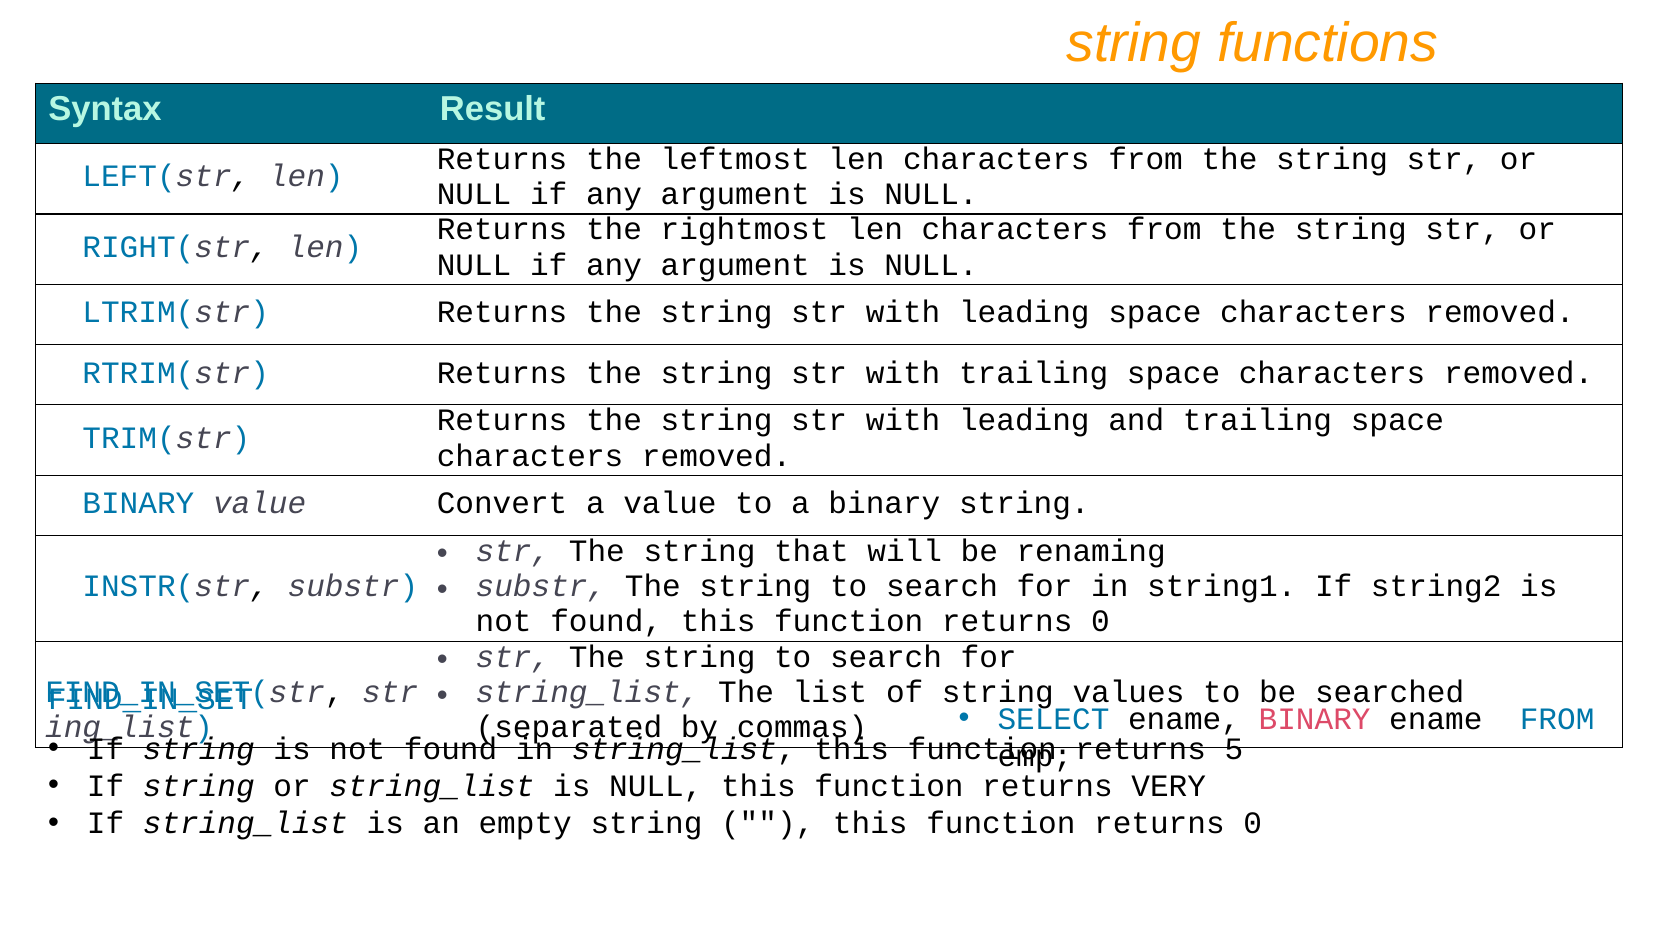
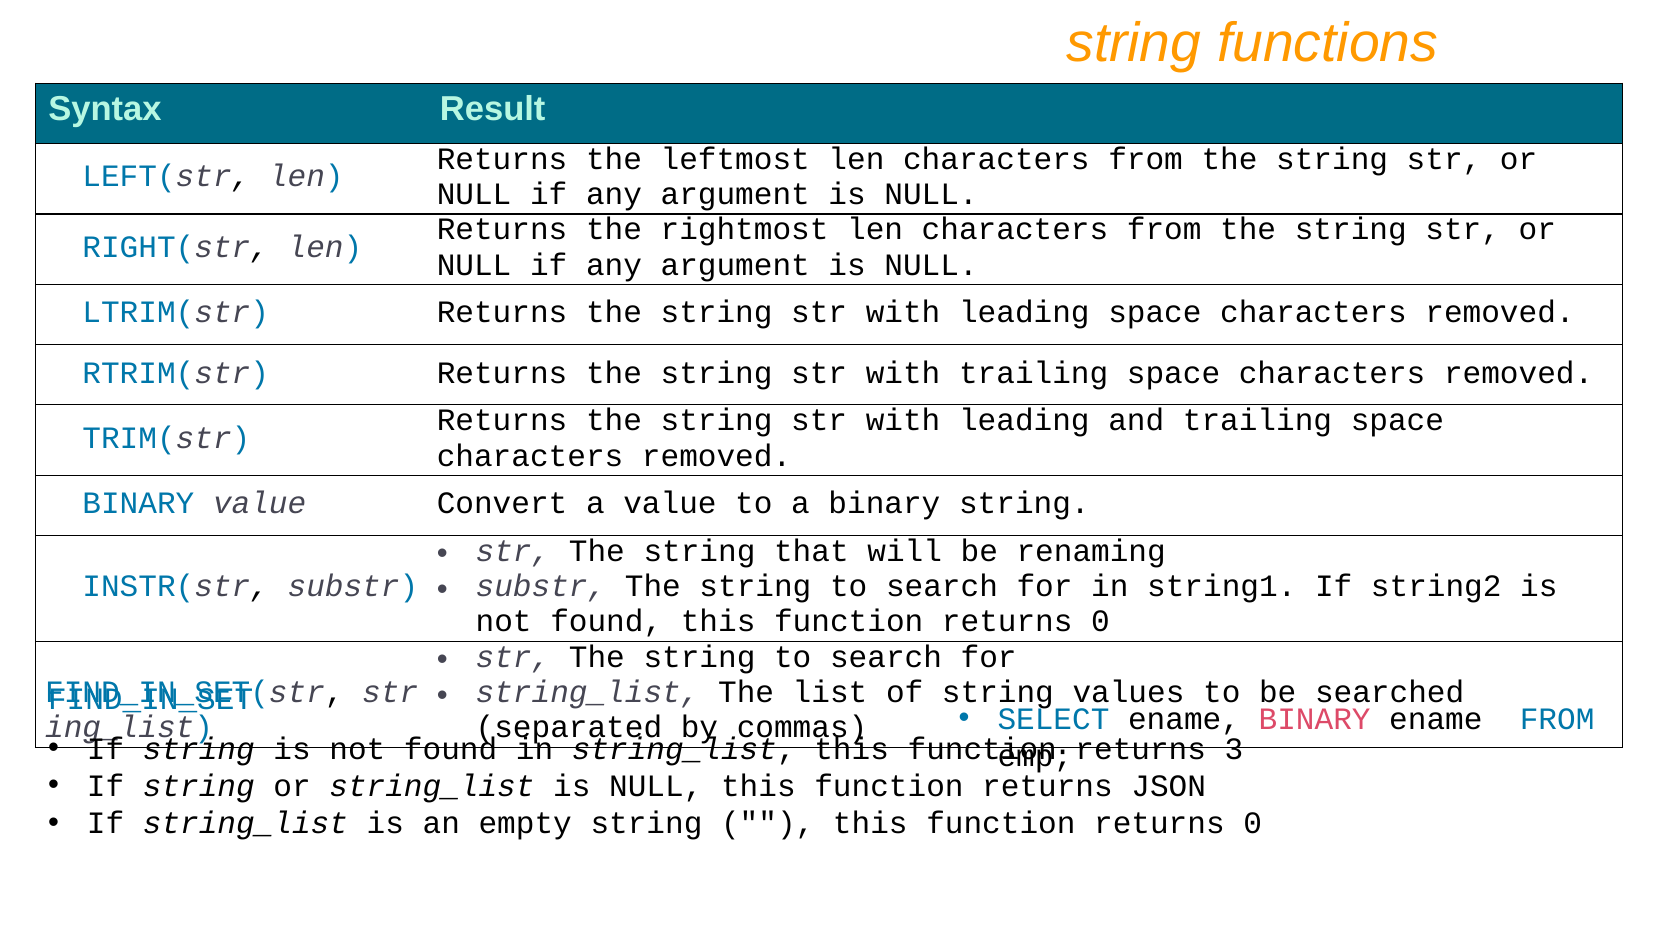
5: 5 -> 3
VERY: VERY -> JSON
